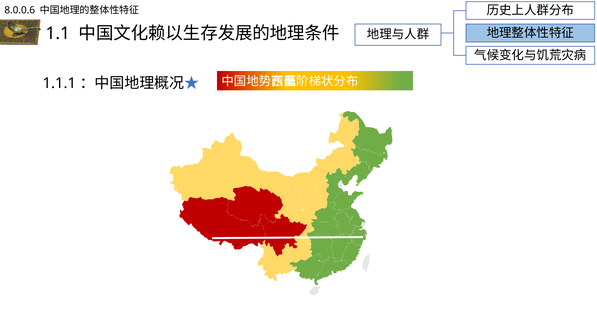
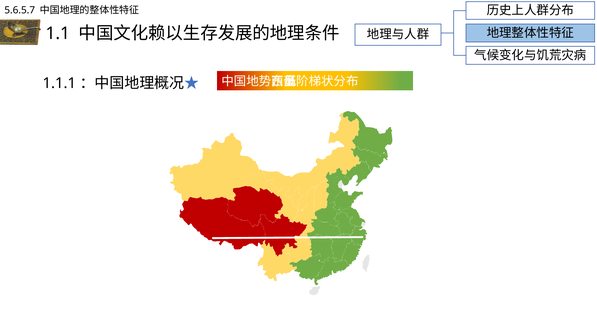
8.0.0.6: 8.0.0.6 -> 5.6.5.7
